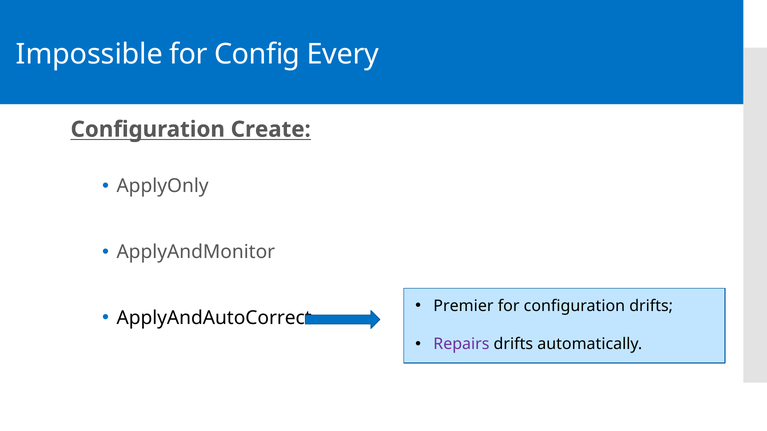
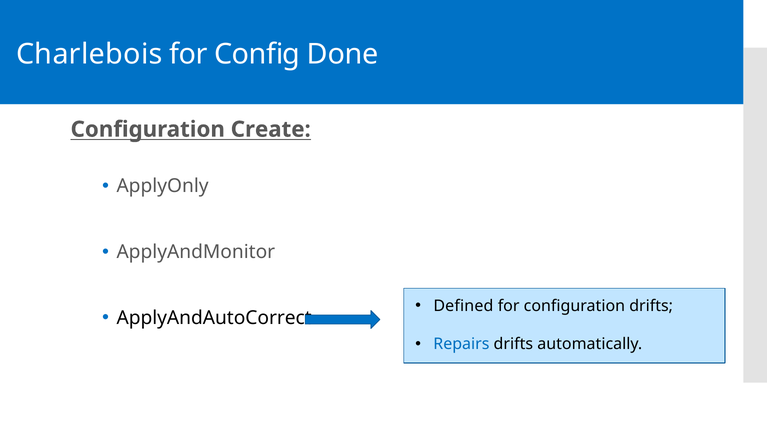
Impossible: Impossible -> Charlebois
Every: Every -> Done
Premier: Premier -> Defined
Repairs colour: purple -> blue
